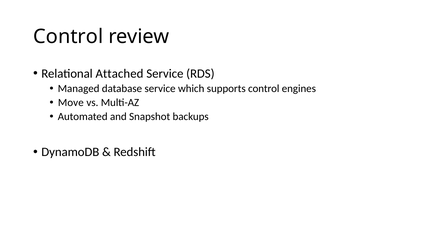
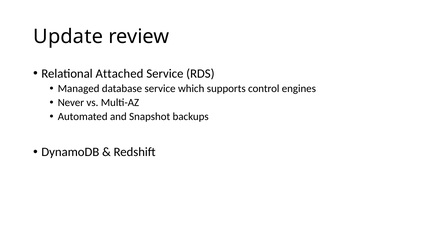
Control at (68, 37): Control -> Update
Move: Move -> Never
